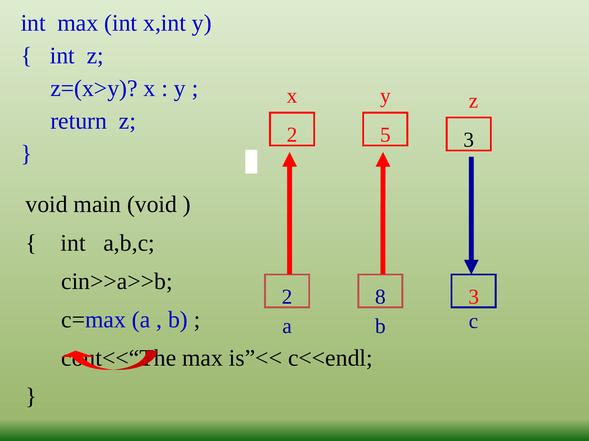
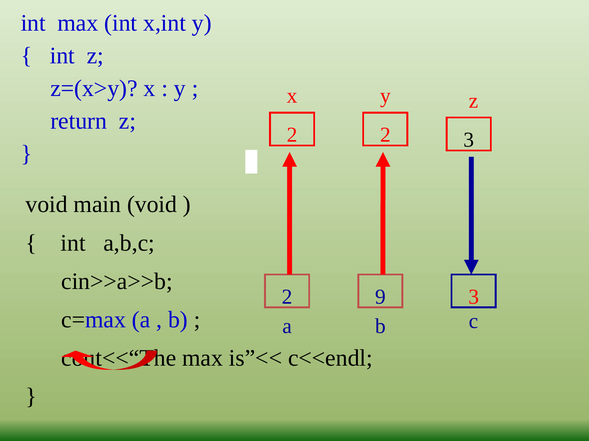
2 5: 5 -> 2
8: 8 -> 9
